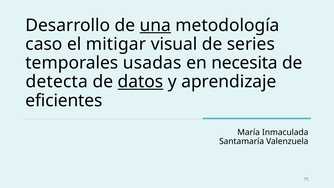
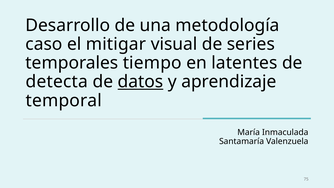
una underline: present -> none
usadas: usadas -> tiempo
necesita: necesita -> latentes
eficientes: eficientes -> temporal
